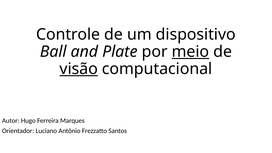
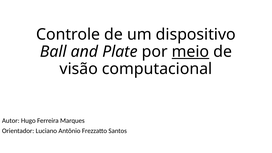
visão underline: present -> none
